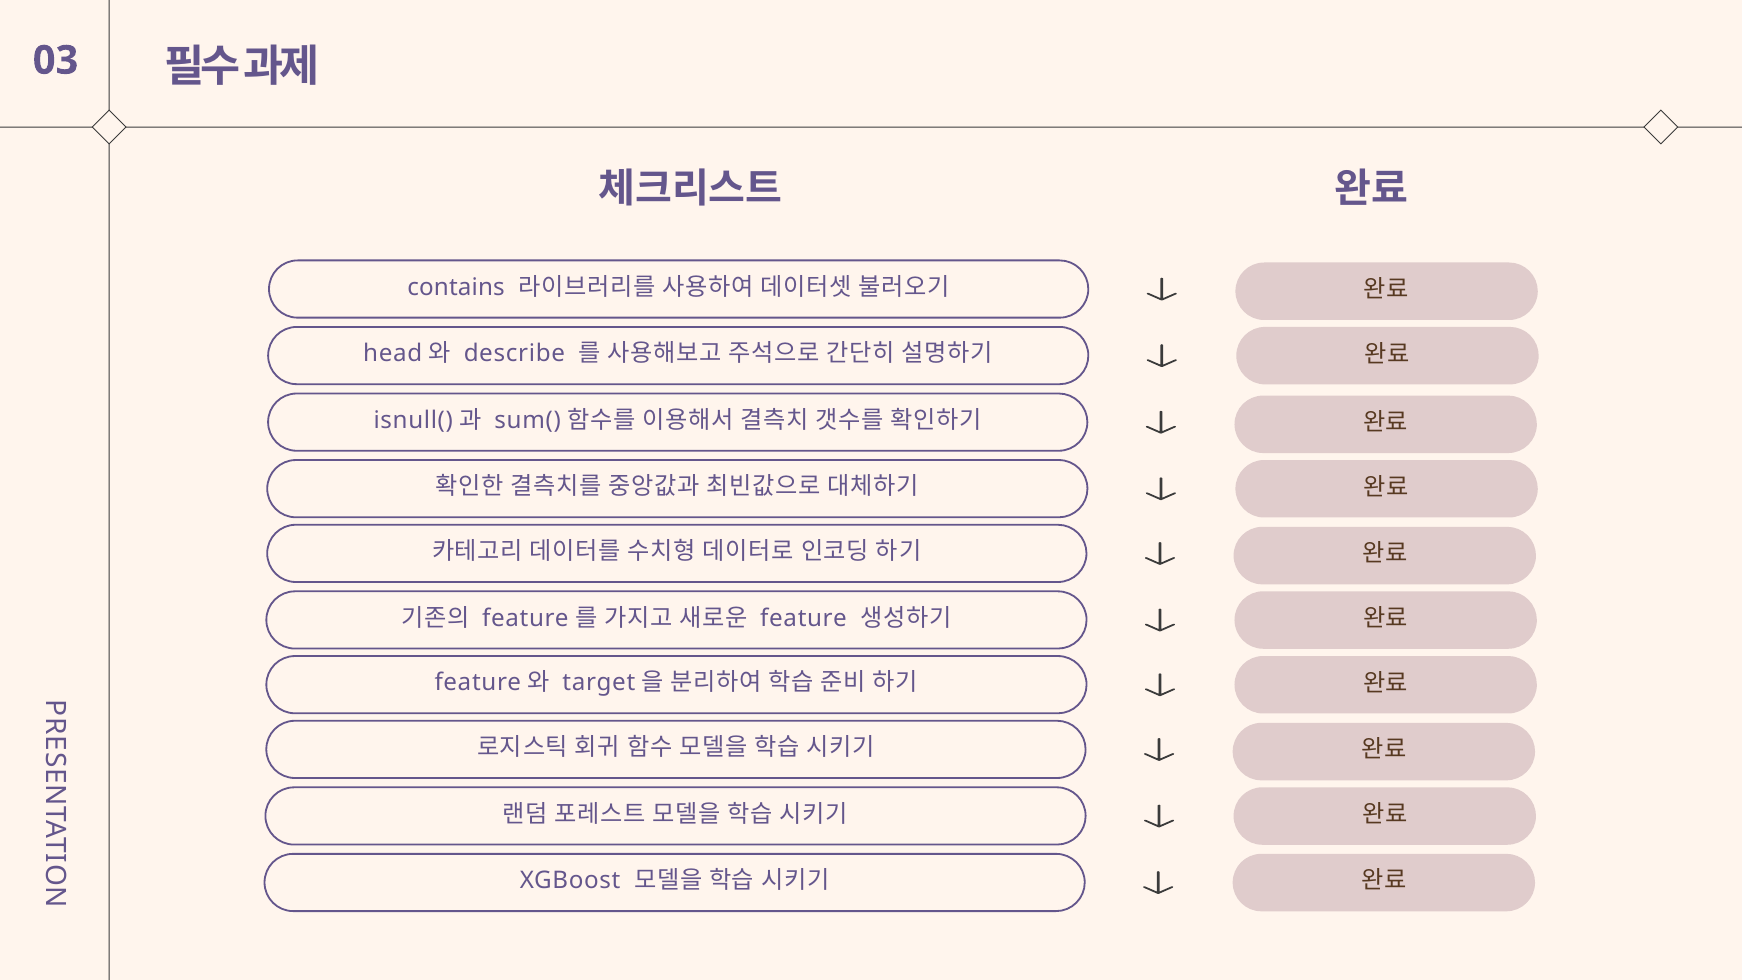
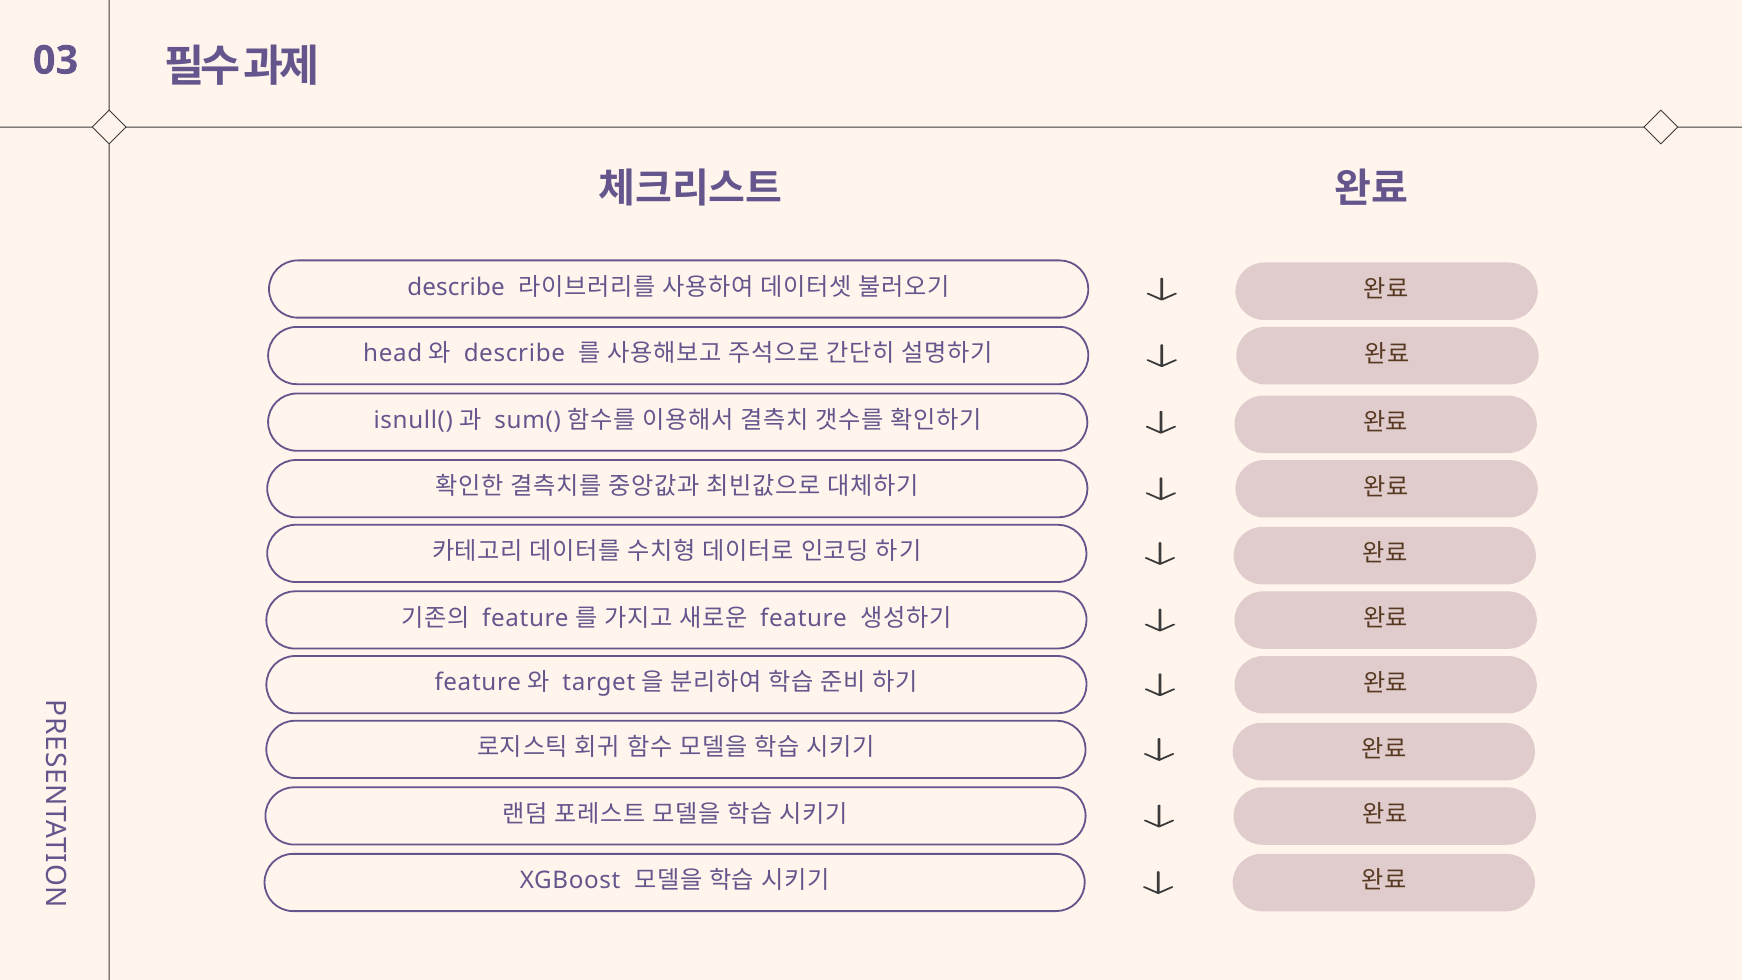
contains at (456, 287): contains -> describe
